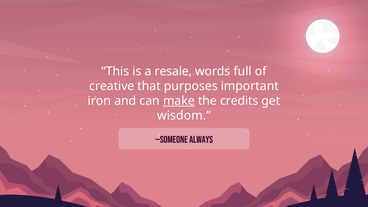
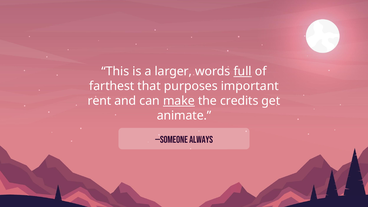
resale: resale -> larger
full underline: none -> present
creative: creative -> farthest
iron: iron -> rent
wisdom: wisdom -> animate
